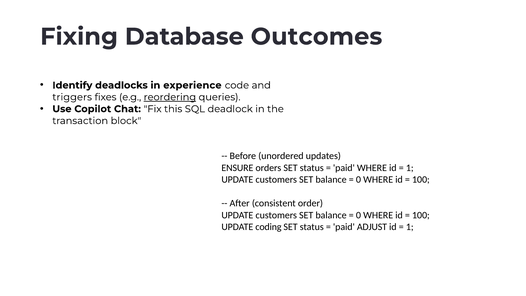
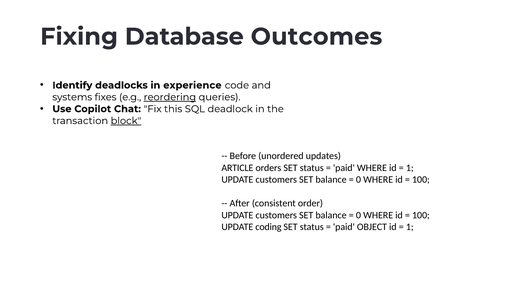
triggers: triggers -> systems
block underline: none -> present
ENSURE: ENSURE -> ARTICLE
ADJUST: ADJUST -> OBJECT
